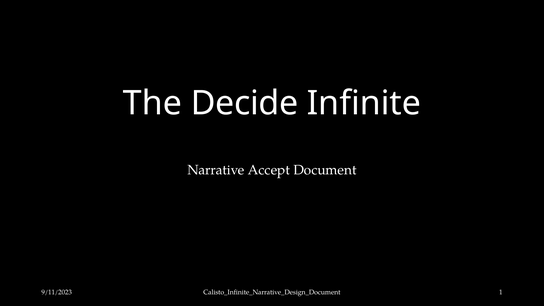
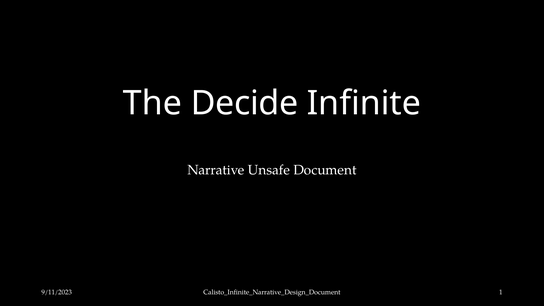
Accept: Accept -> Unsafe
